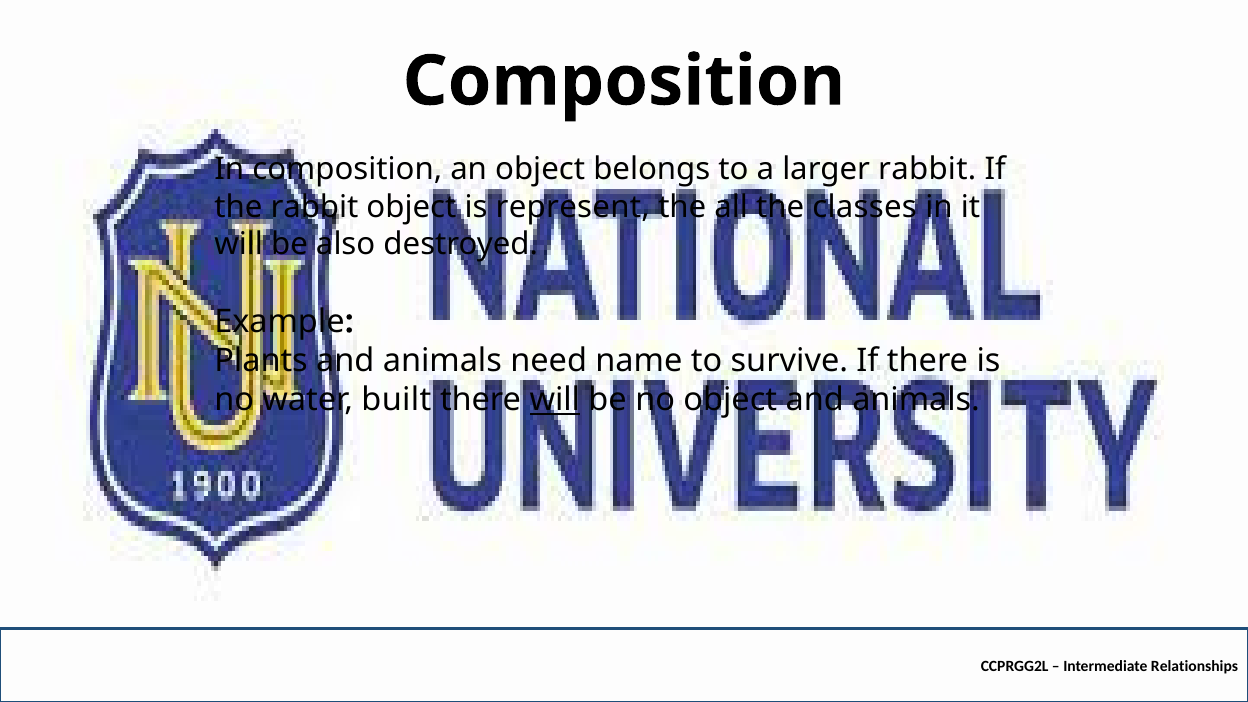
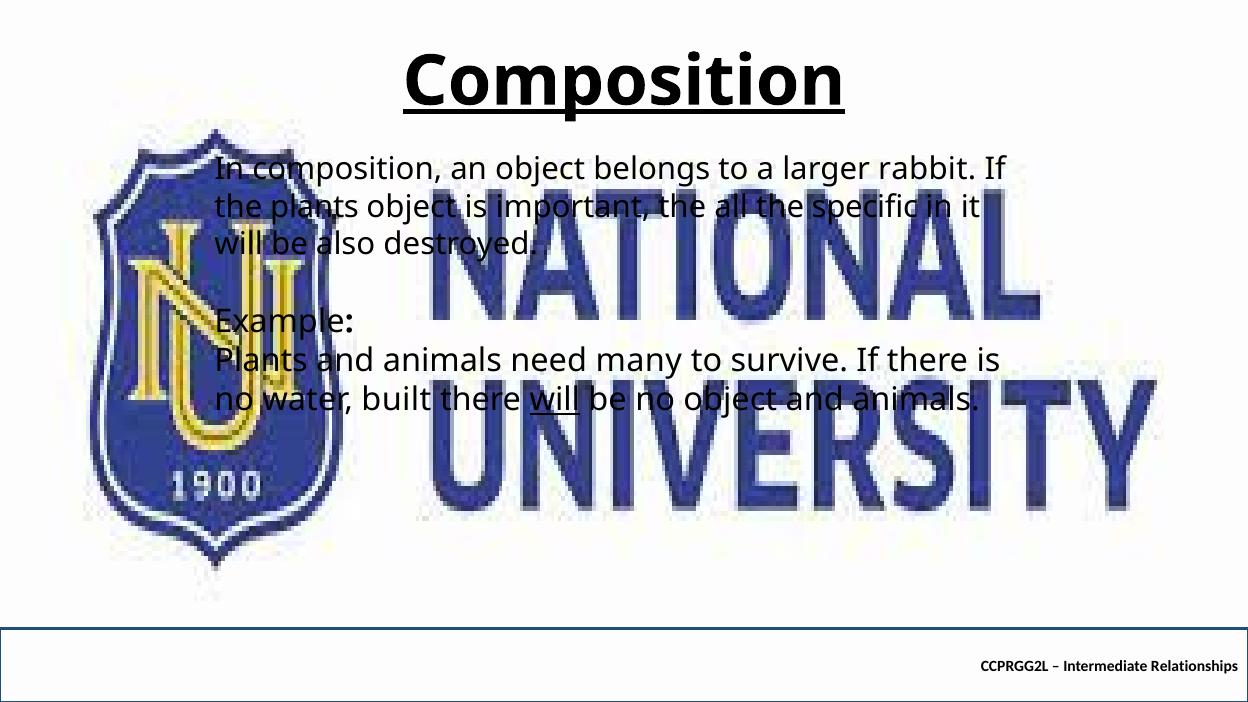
Composition at (624, 81) underline: none -> present
the rabbit: rabbit -> plants
represent: represent -> important
classes: classes -> specific
name: name -> many
